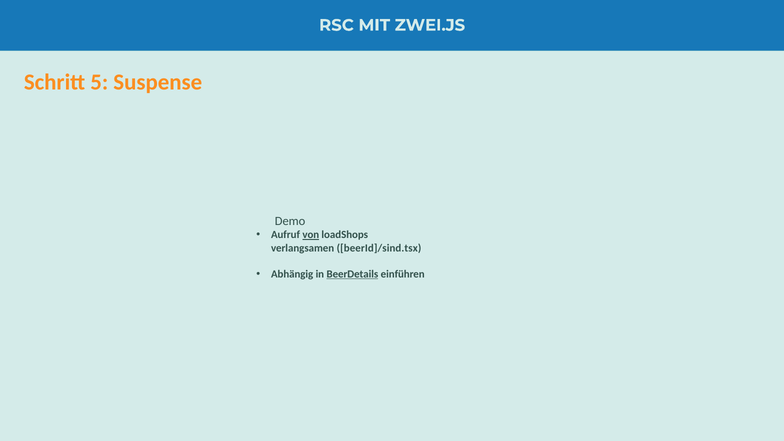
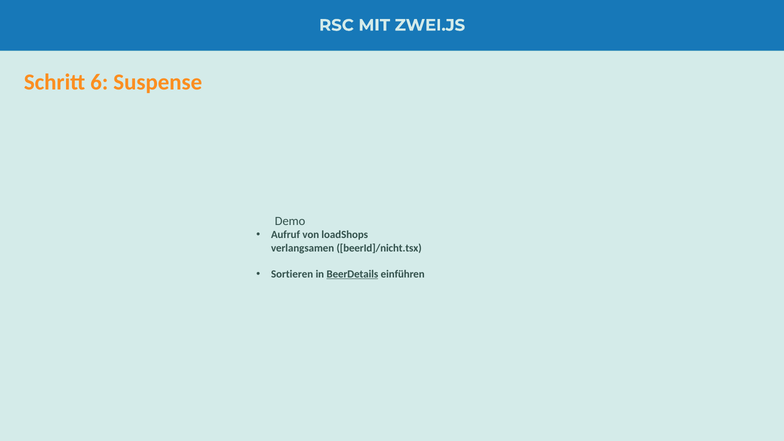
5: 5 -> 6
von underline: present -> none
beerId]/sind.tsx: beerId]/sind.tsx -> beerId]/nicht.tsx
Abhängig: Abhängig -> Sortieren
